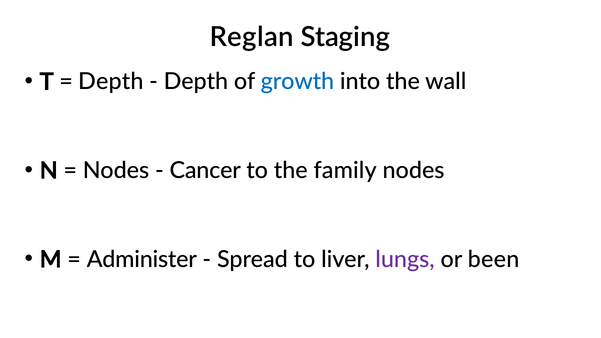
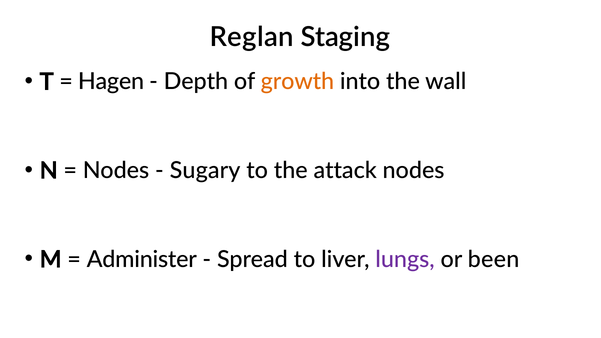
Depth at (111, 82): Depth -> Hagen
growth colour: blue -> orange
Cancer: Cancer -> Sugary
family: family -> attack
